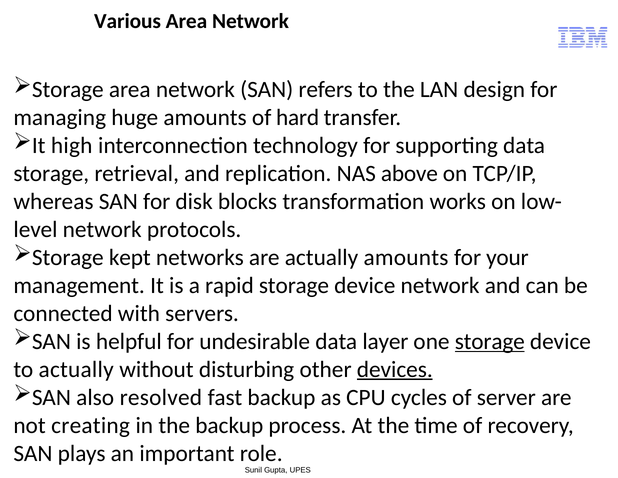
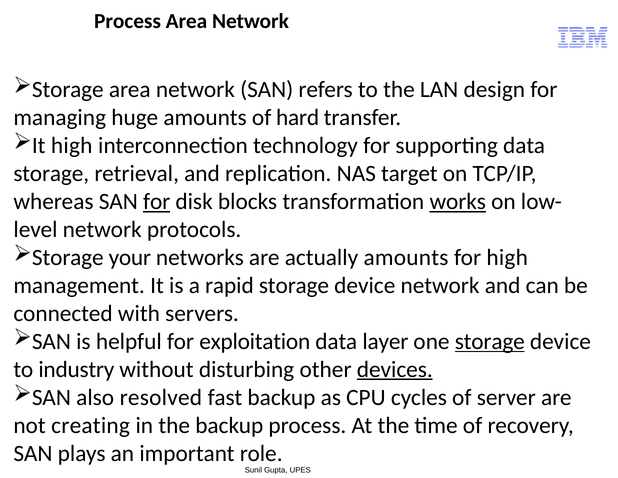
Various at (128, 21): Various -> Process
above: above -> target
for at (157, 202) underline: none -> present
works underline: none -> present
kept: kept -> your
for your: your -> high
undesirable: undesirable -> exploitation
to actually: actually -> industry
